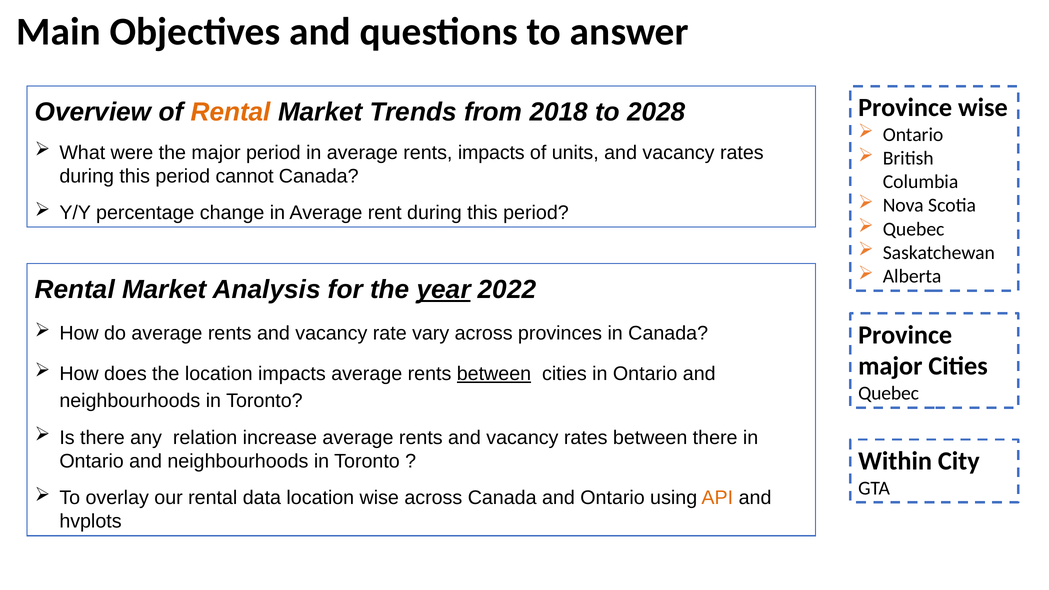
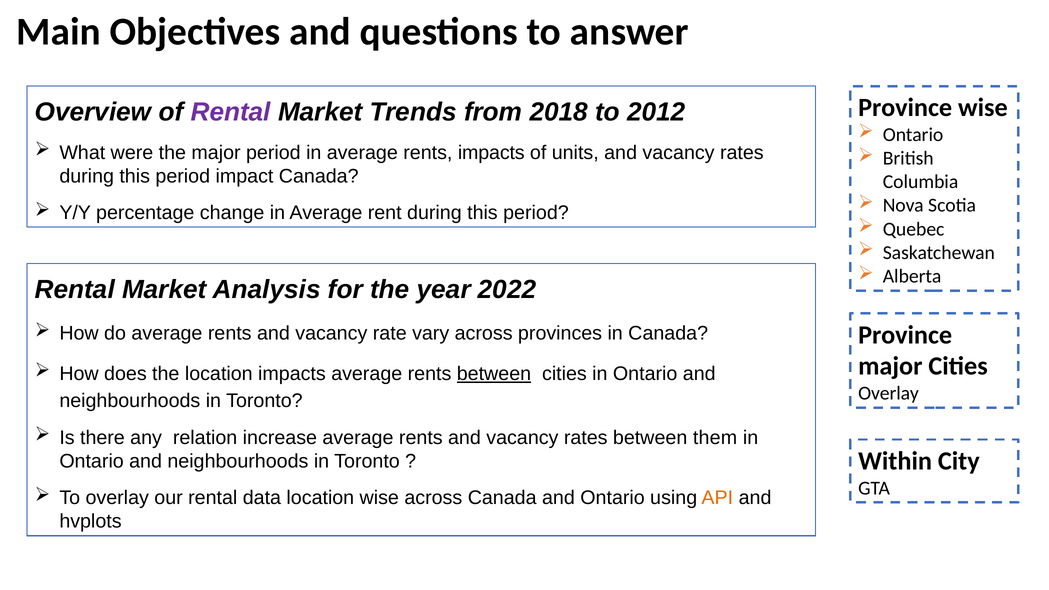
Rental at (231, 112) colour: orange -> purple
2028: 2028 -> 2012
cannot: cannot -> impact
year underline: present -> none
Quebec at (889, 393): Quebec -> Overlay
between there: there -> them
